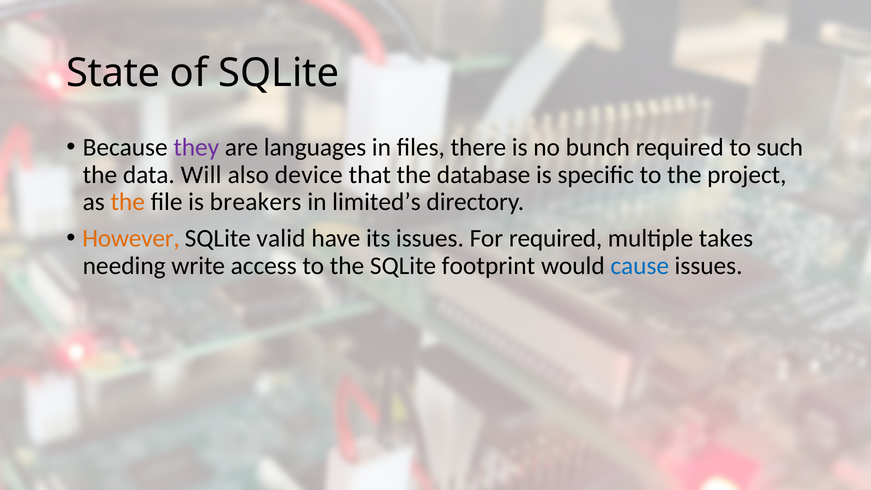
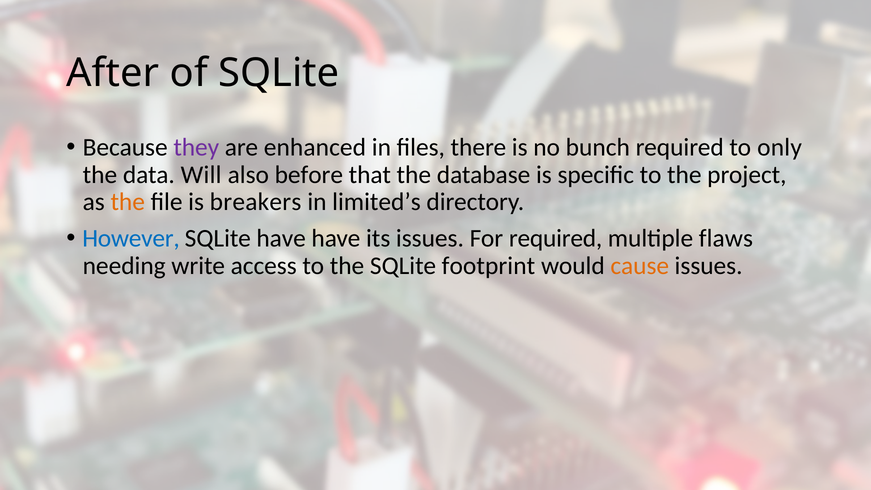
State: State -> After
languages: languages -> enhanced
such: such -> only
device: device -> before
However colour: orange -> blue
SQLite valid: valid -> have
takes: takes -> flaws
cause colour: blue -> orange
